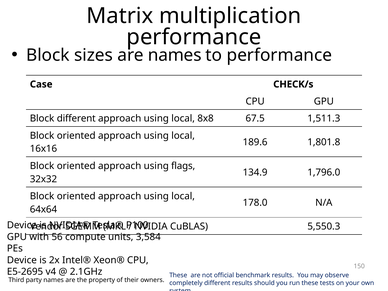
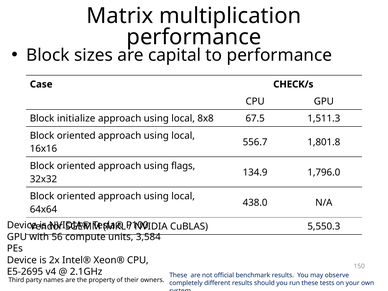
are names: names -> capital
Block different: different -> initialize
189.6: 189.6 -> 556.7
178.0: 178.0 -> 438.0
